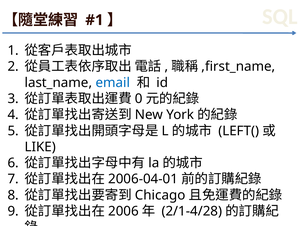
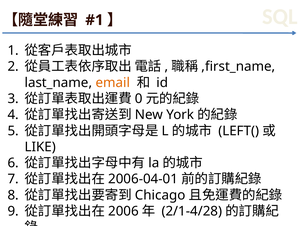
email colour: blue -> orange
